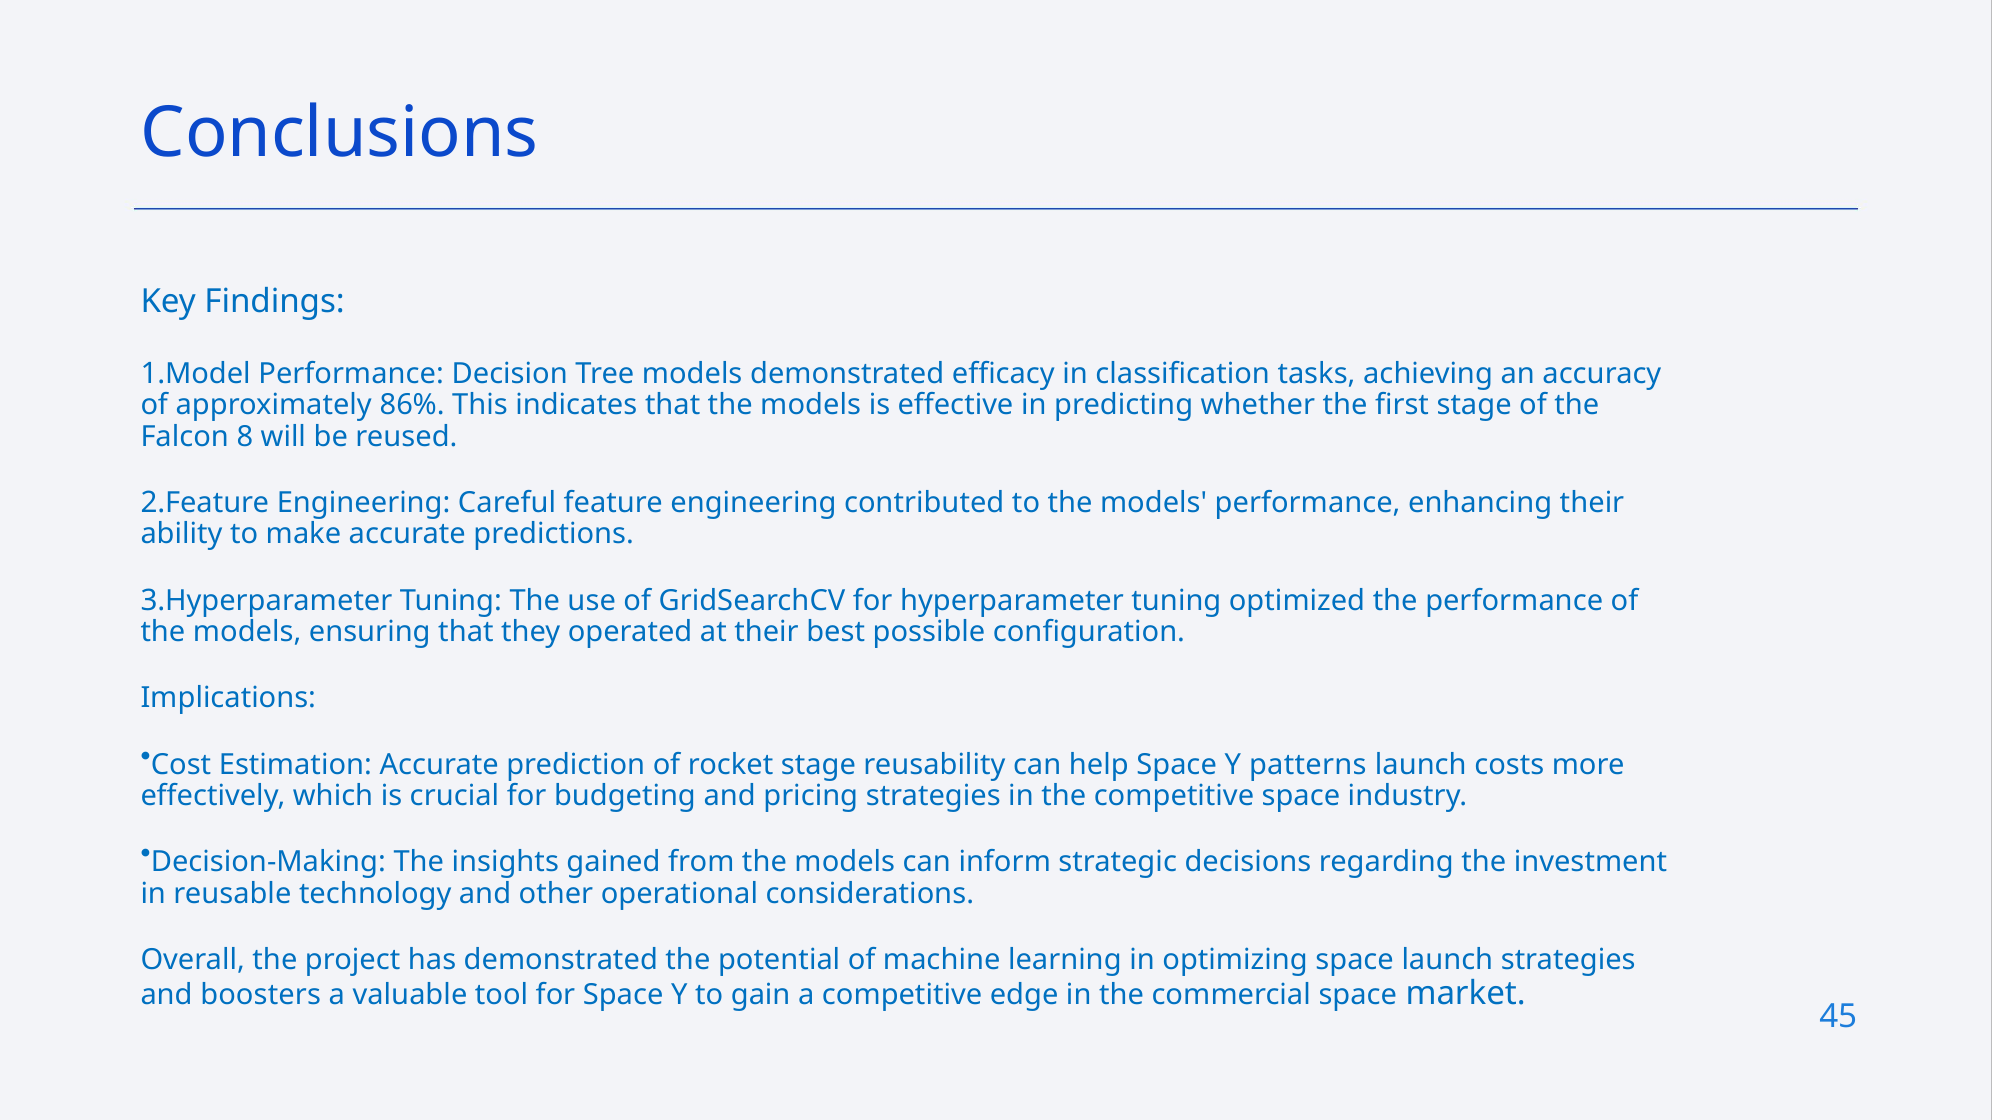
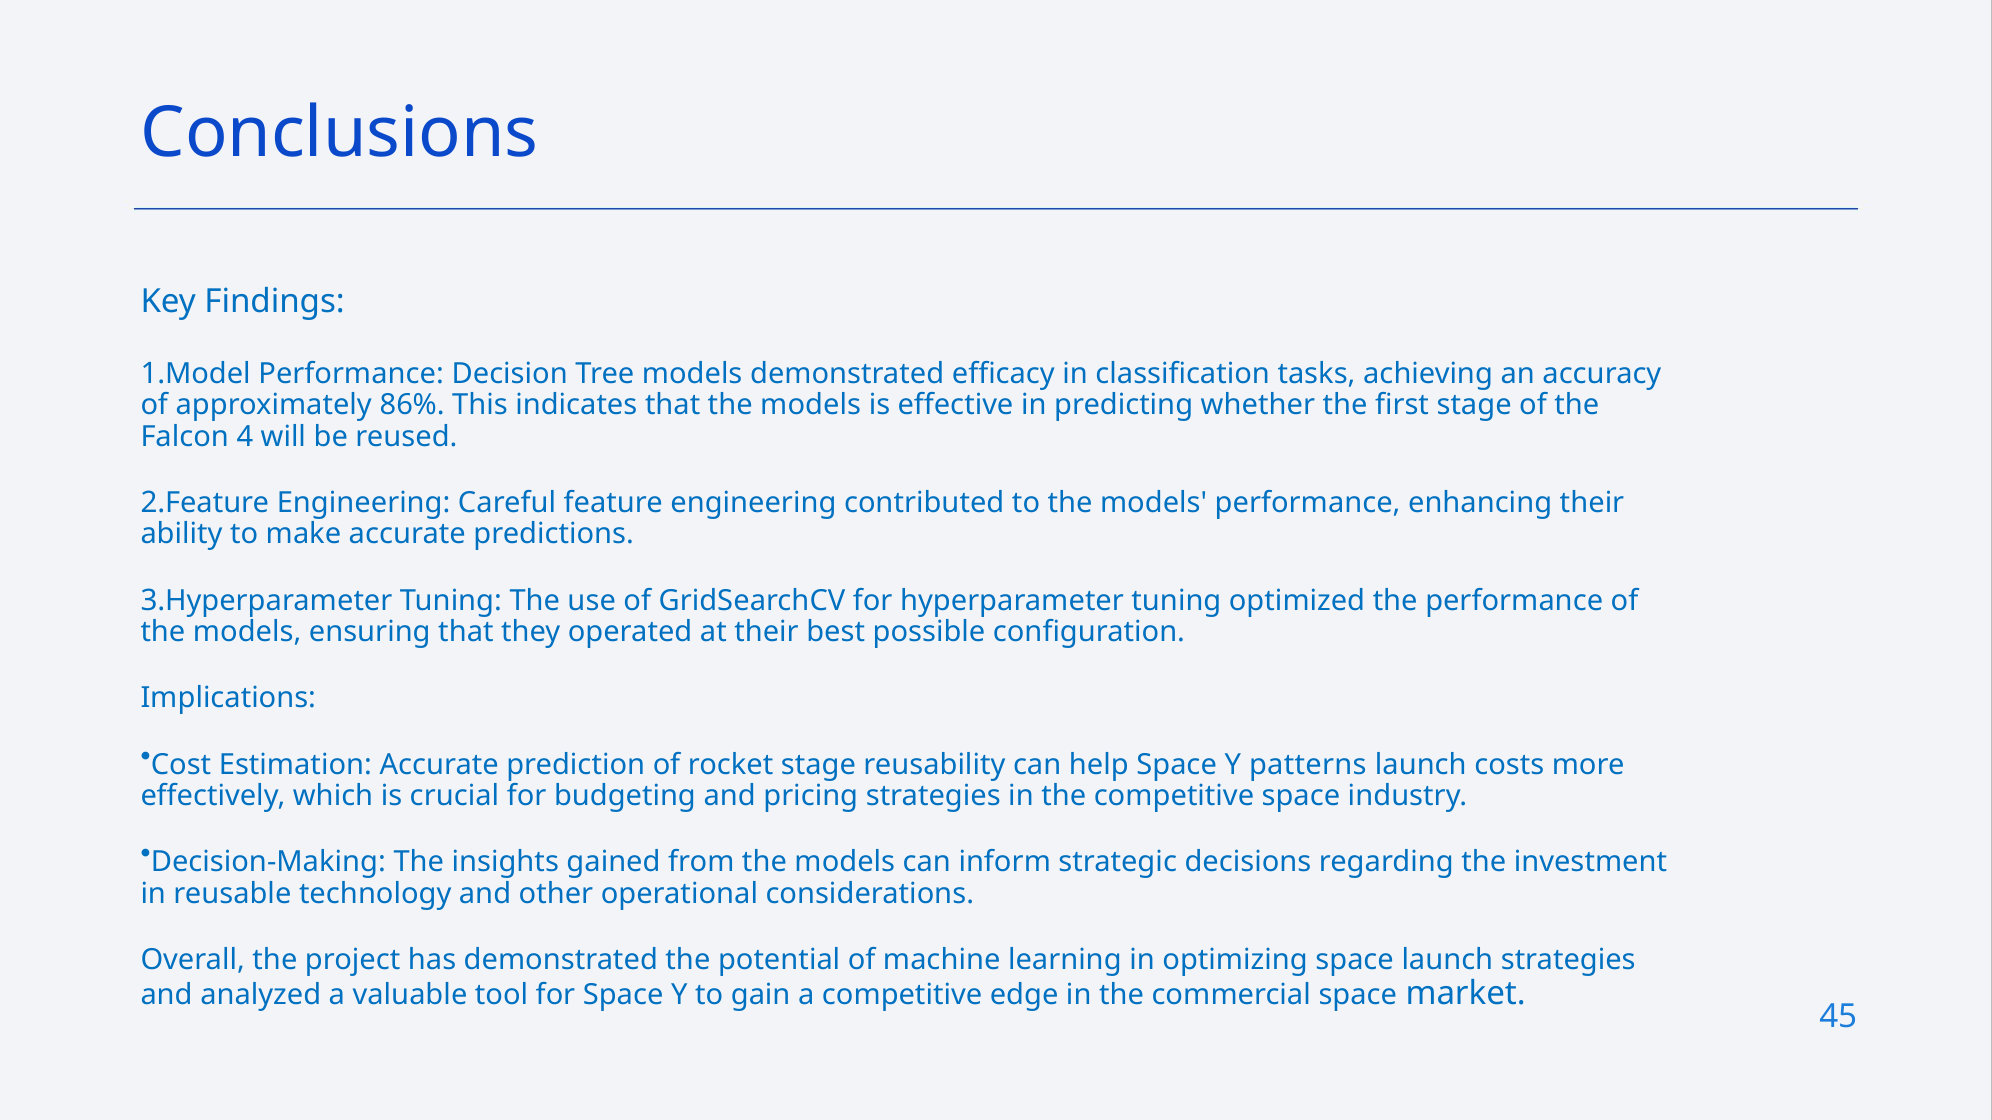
8: 8 -> 4
boosters: boosters -> analyzed
